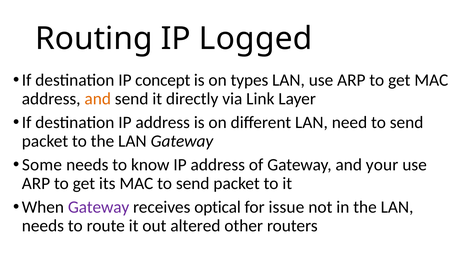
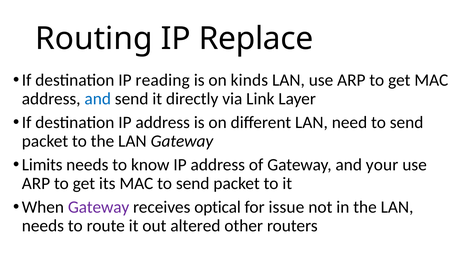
Logged: Logged -> Replace
concept: concept -> reading
types: types -> kinds
and at (98, 99) colour: orange -> blue
Some: Some -> Limits
